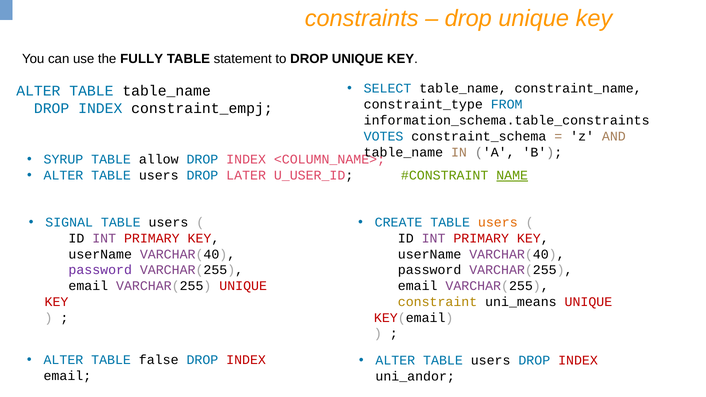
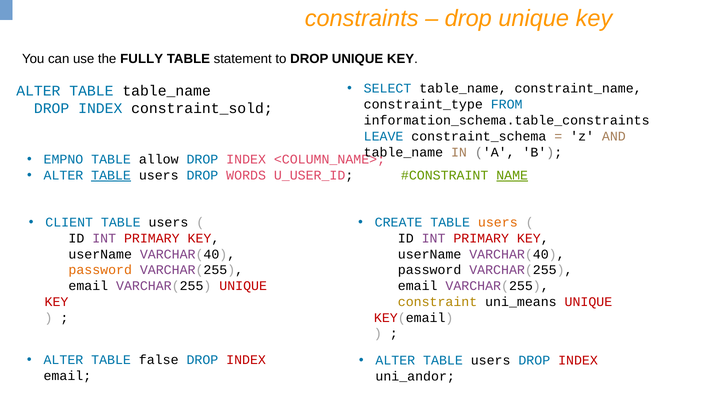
constraint_empj: constraint_empj -> constraint_sold
VOTES: VOTES -> LEAVE
SYRUP: SYRUP -> EMPNO
TABLE at (111, 175) underline: none -> present
LATER: LATER -> WORDS
SIGNAL: SIGNAL -> CLIENT
password at (100, 270) colour: purple -> orange
